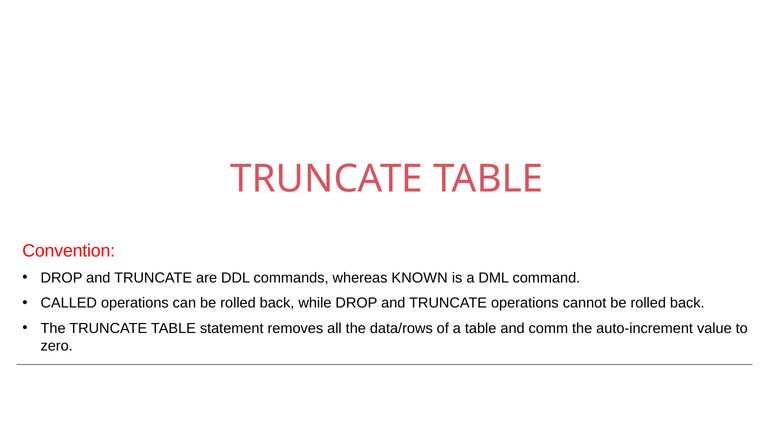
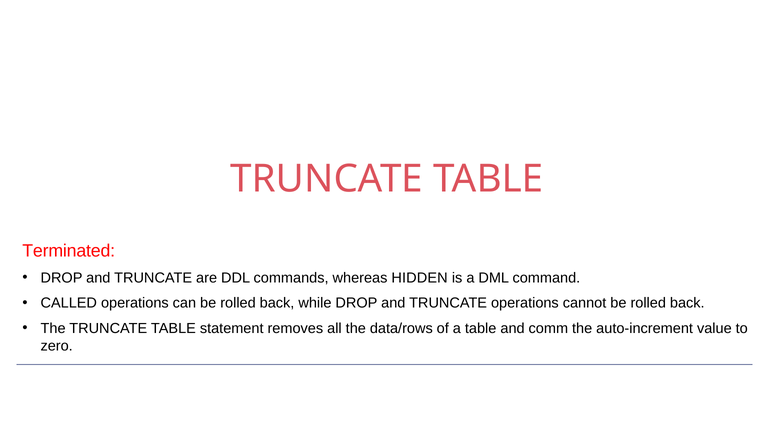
Convention: Convention -> Terminated
KNOWN: KNOWN -> HIDDEN
